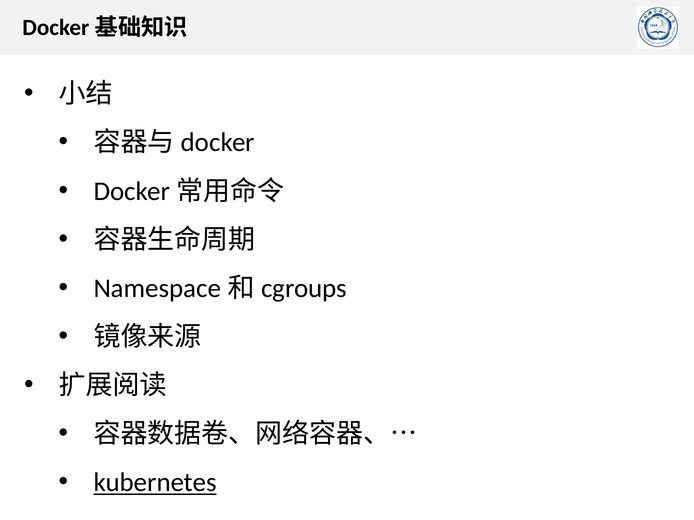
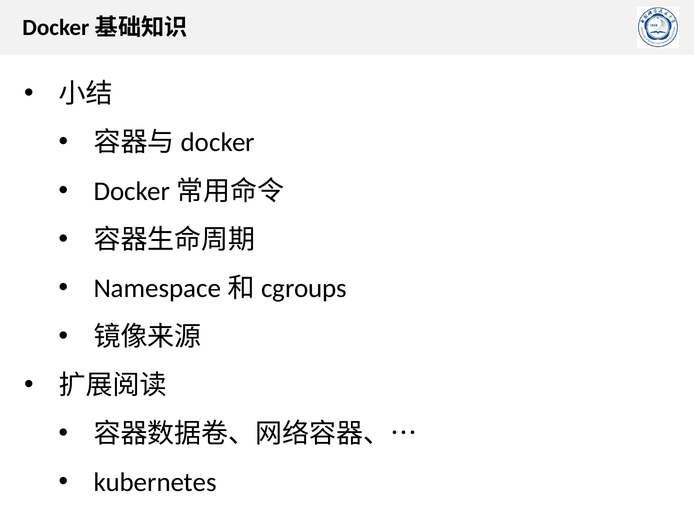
kubernetes underline: present -> none
